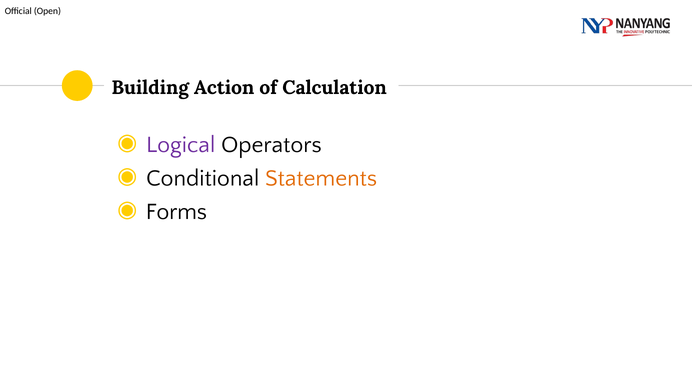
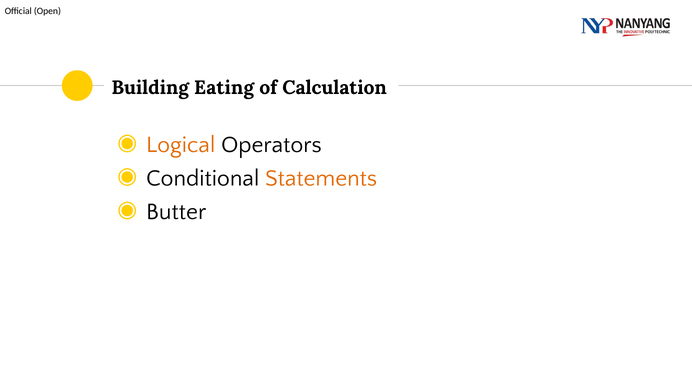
Action: Action -> Eating
Logical colour: purple -> orange
Forms: Forms -> Butter
